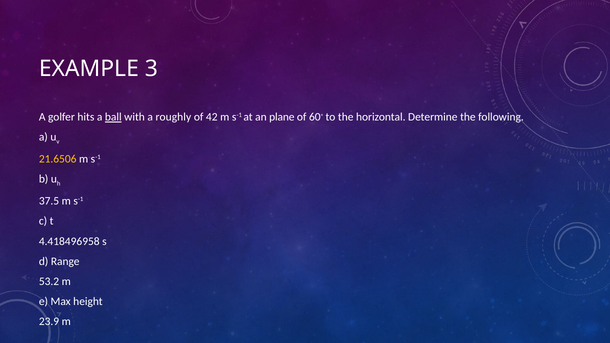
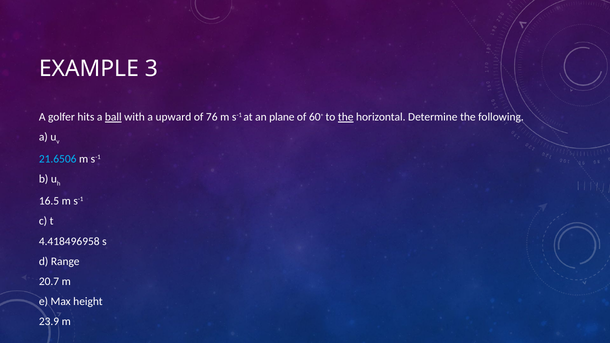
roughly: roughly -> upward
42: 42 -> 76
the at (346, 117) underline: none -> present
21.6506 colour: yellow -> light blue
37.5: 37.5 -> 16.5
53.2: 53.2 -> 20.7
